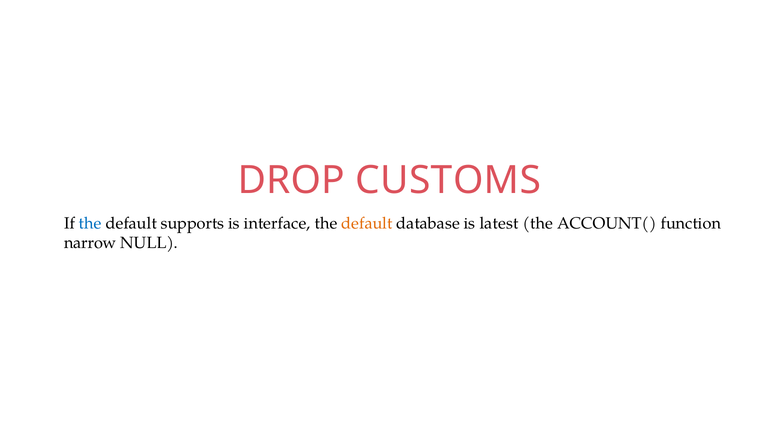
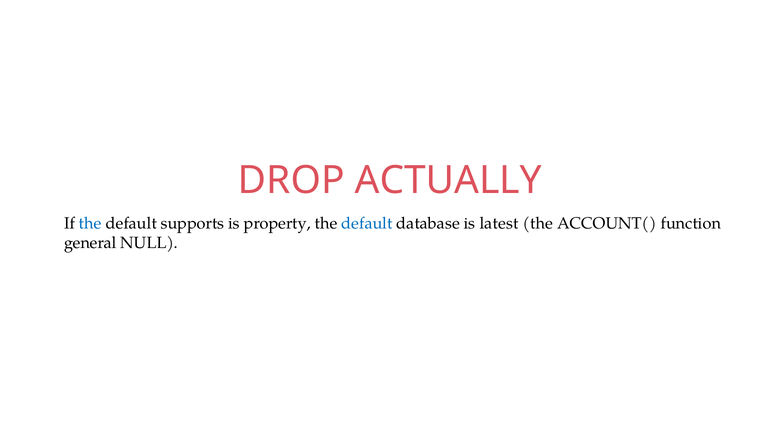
CUSTOMS: CUSTOMS -> ACTUALLY
interface: interface -> property
default at (367, 223) colour: orange -> blue
narrow: narrow -> general
